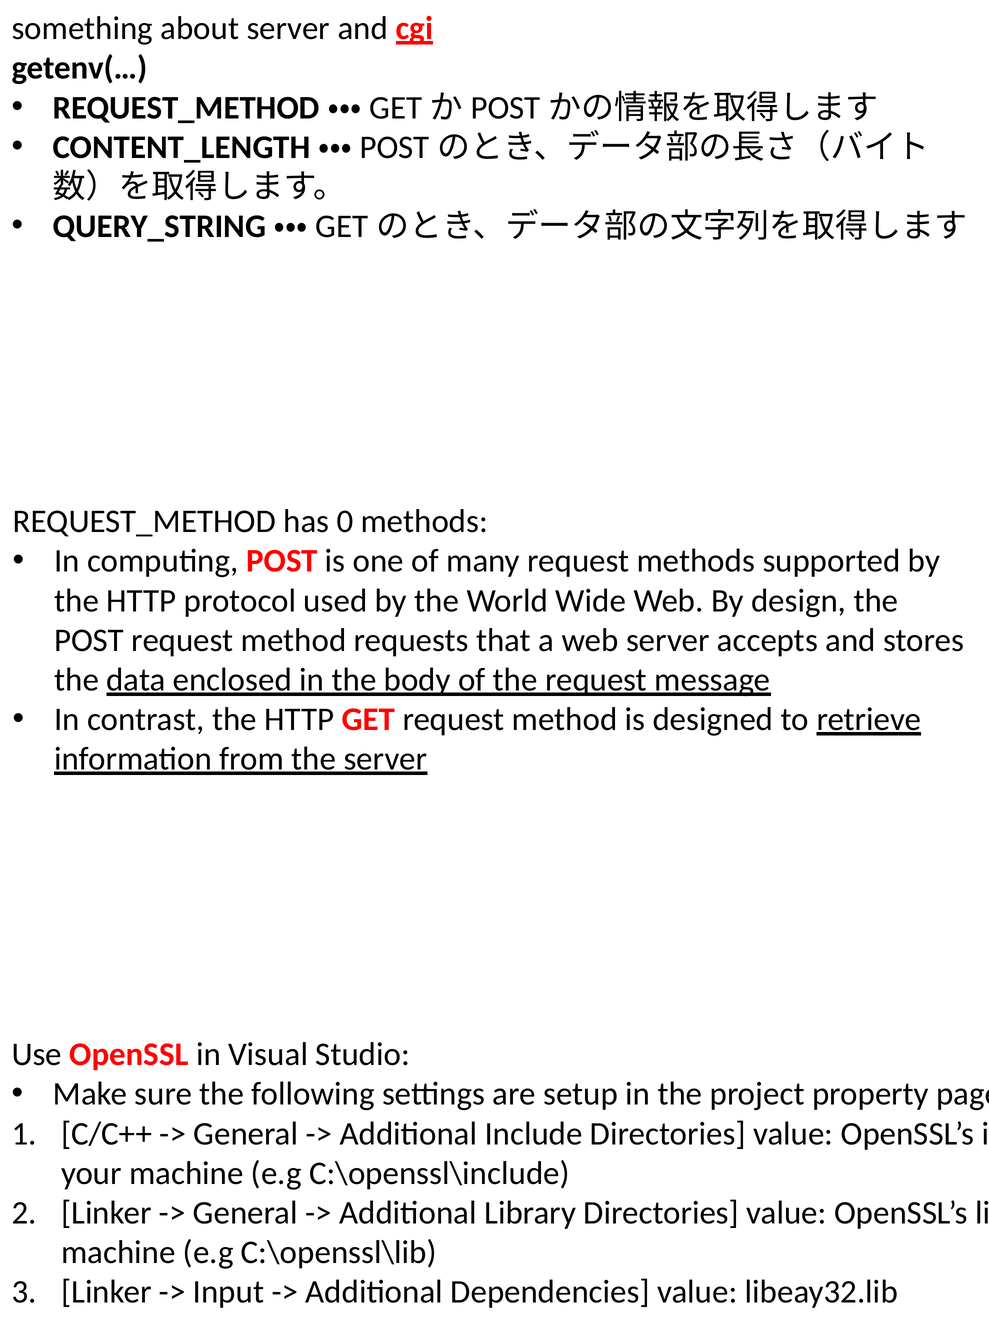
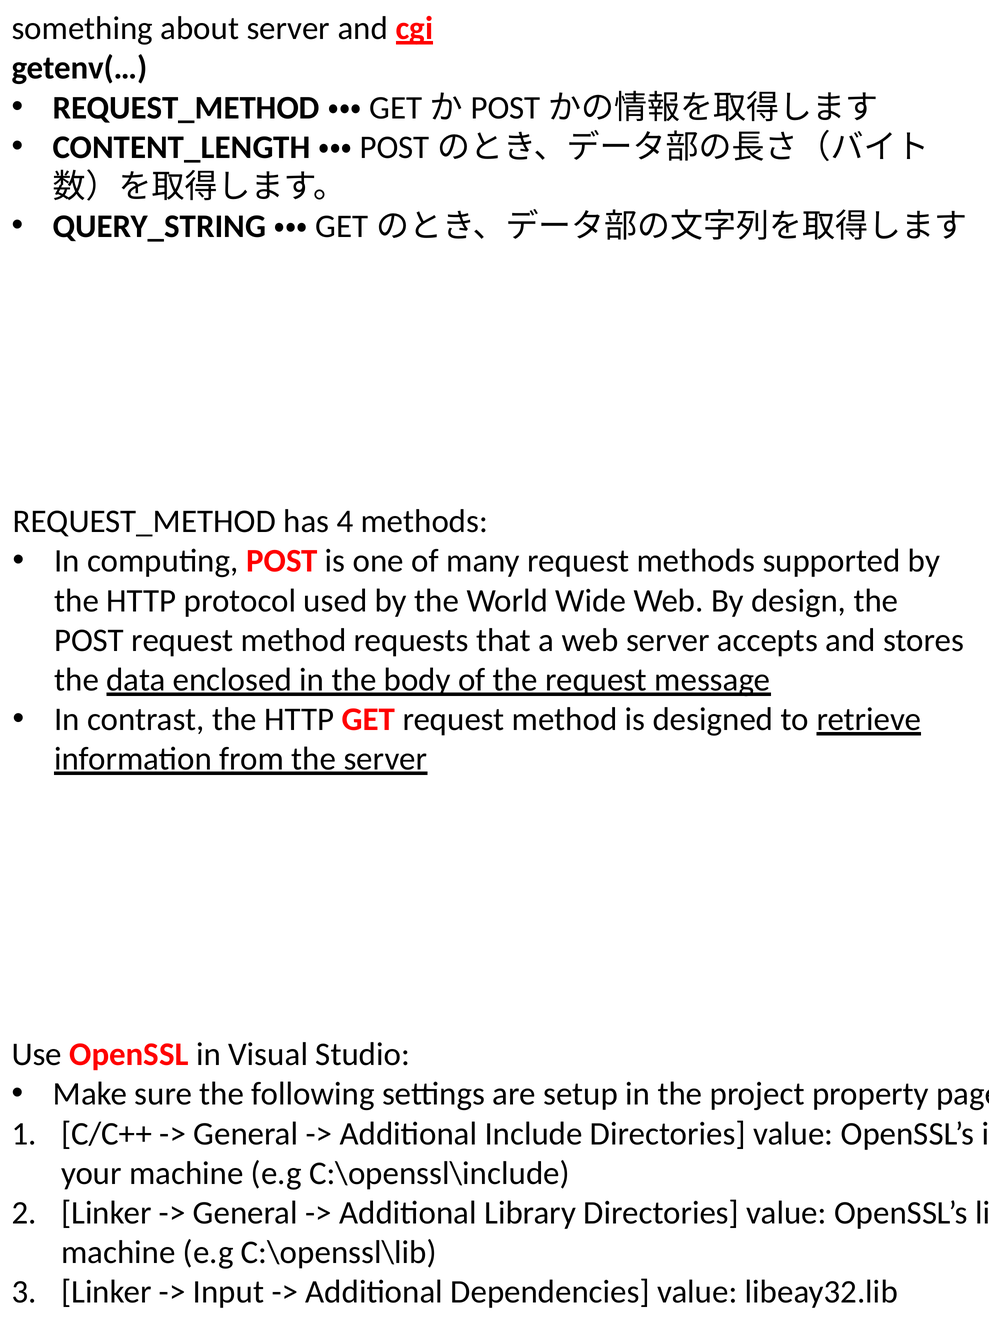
0: 0 -> 4
